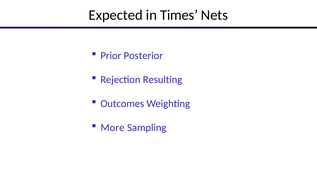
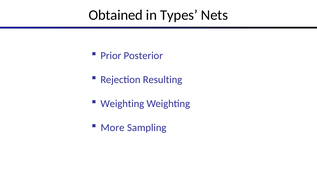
Expected: Expected -> Obtained
Times: Times -> Types
Outcomes at (122, 104): Outcomes -> Weighting
